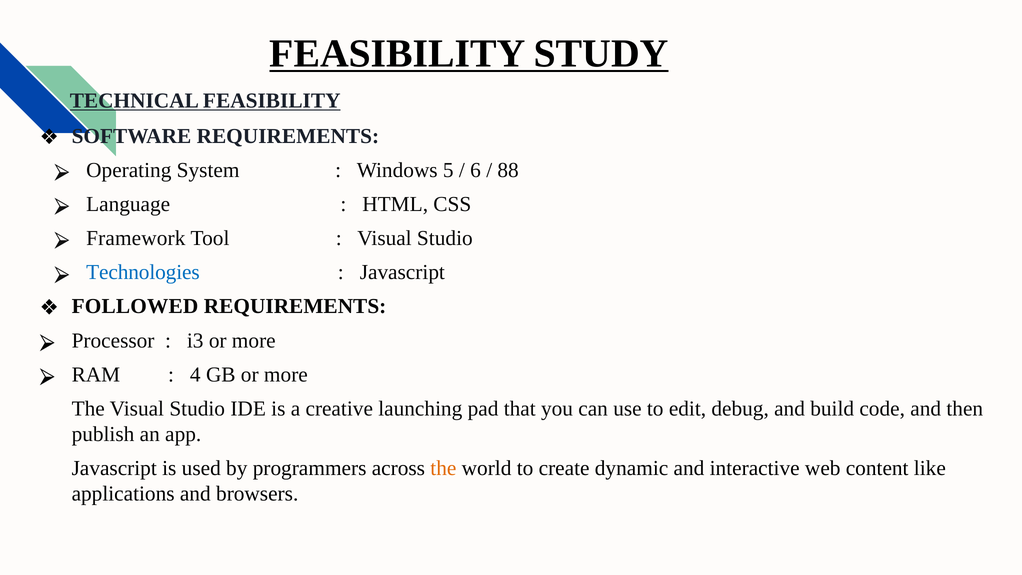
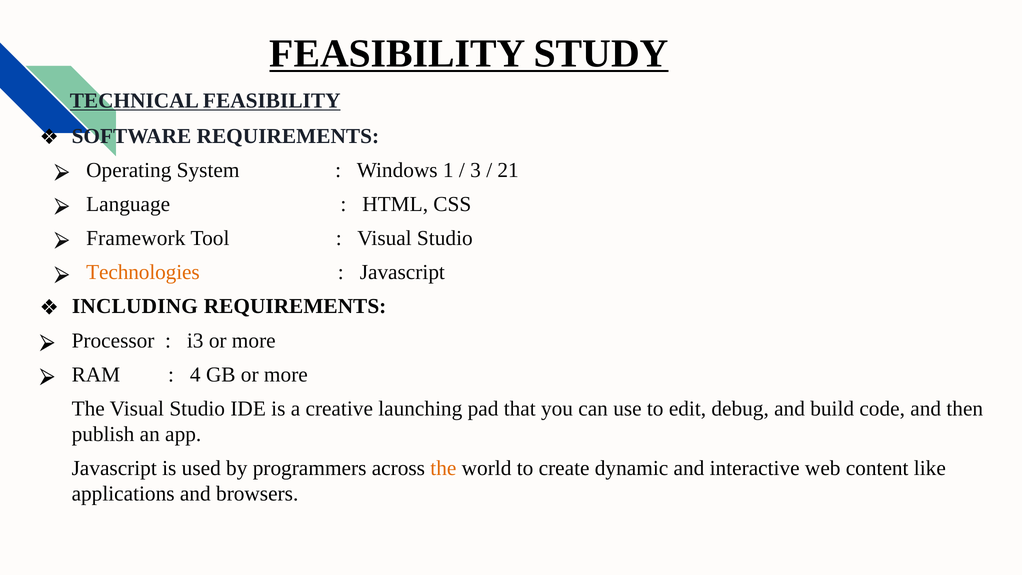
5: 5 -> 1
6: 6 -> 3
88: 88 -> 21
Technologies colour: blue -> orange
FOLLOWED: FOLLOWED -> INCLUDING
